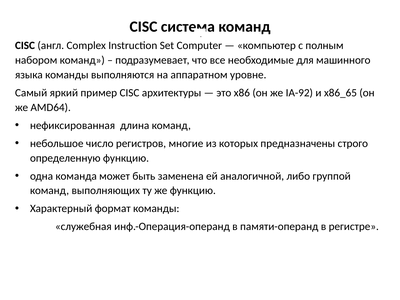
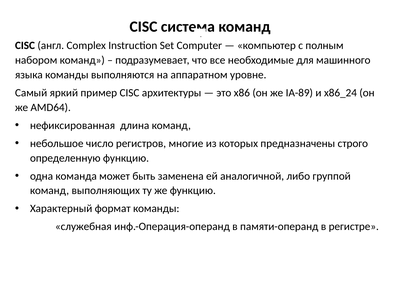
IA-92: IA-92 -> IA-89
x86_65: x86_65 -> x86_24
